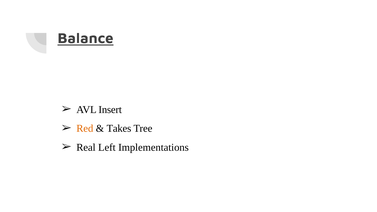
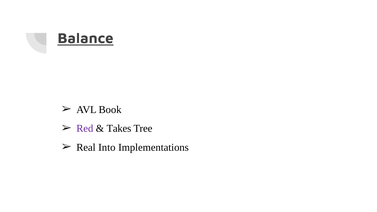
Insert: Insert -> Book
Red colour: orange -> purple
Left: Left -> Into
